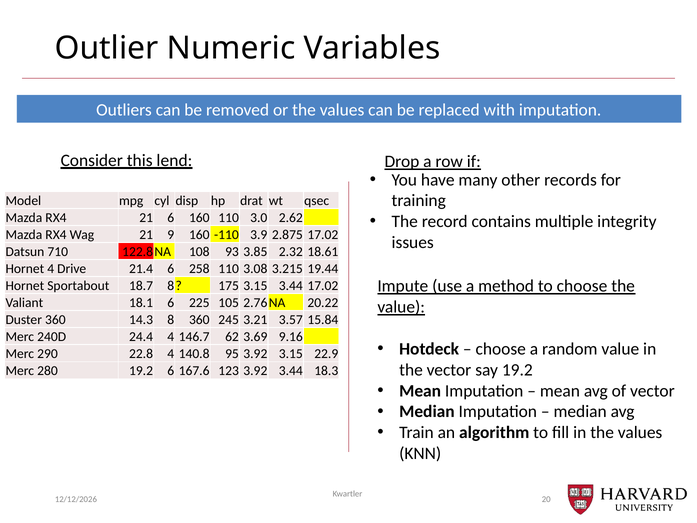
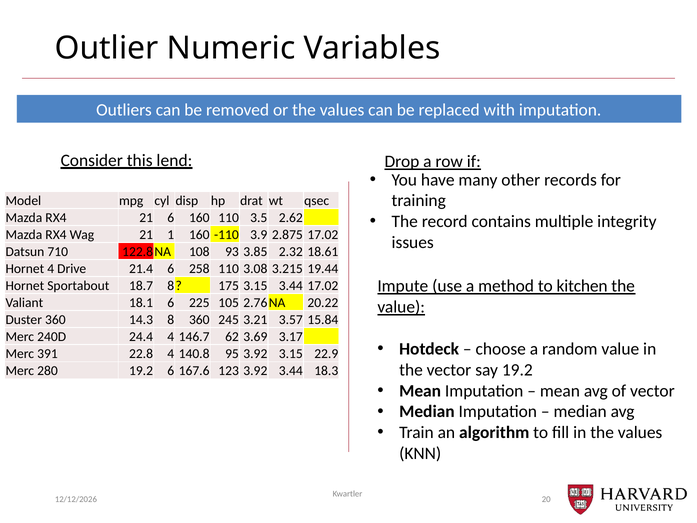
3.0: 3.0 -> 3.5
9: 9 -> 1
to choose: choose -> kitchen
9.16: 9.16 -> 3.17
290: 290 -> 391
